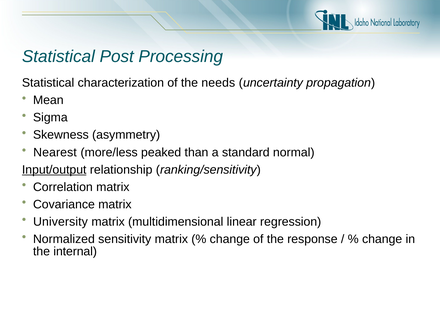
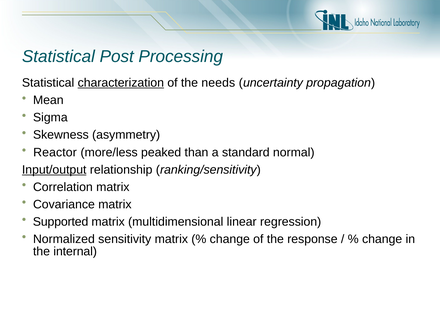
characterization underline: none -> present
Nearest: Nearest -> Reactor
University: University -> Supported
